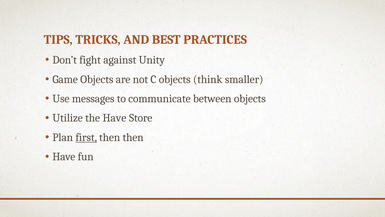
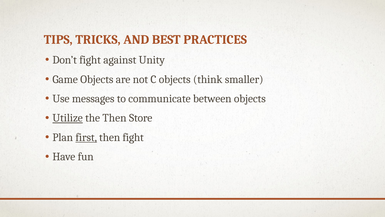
Utilize underline: none -> present
the Have: Have -> Then
then then: then -> fight
